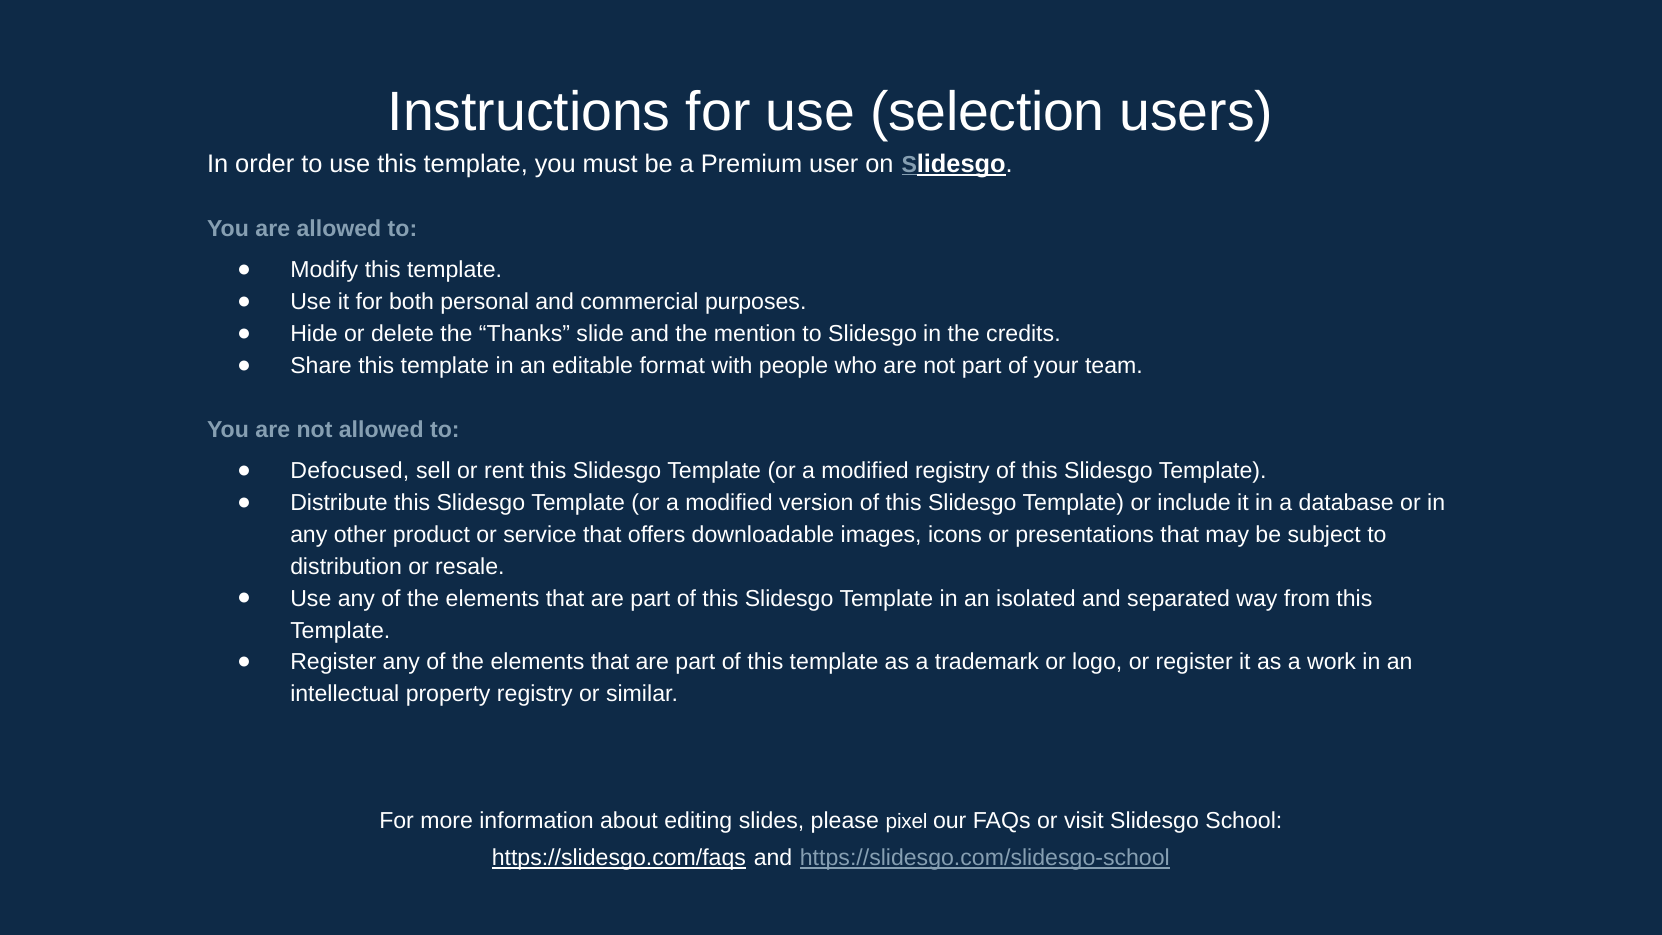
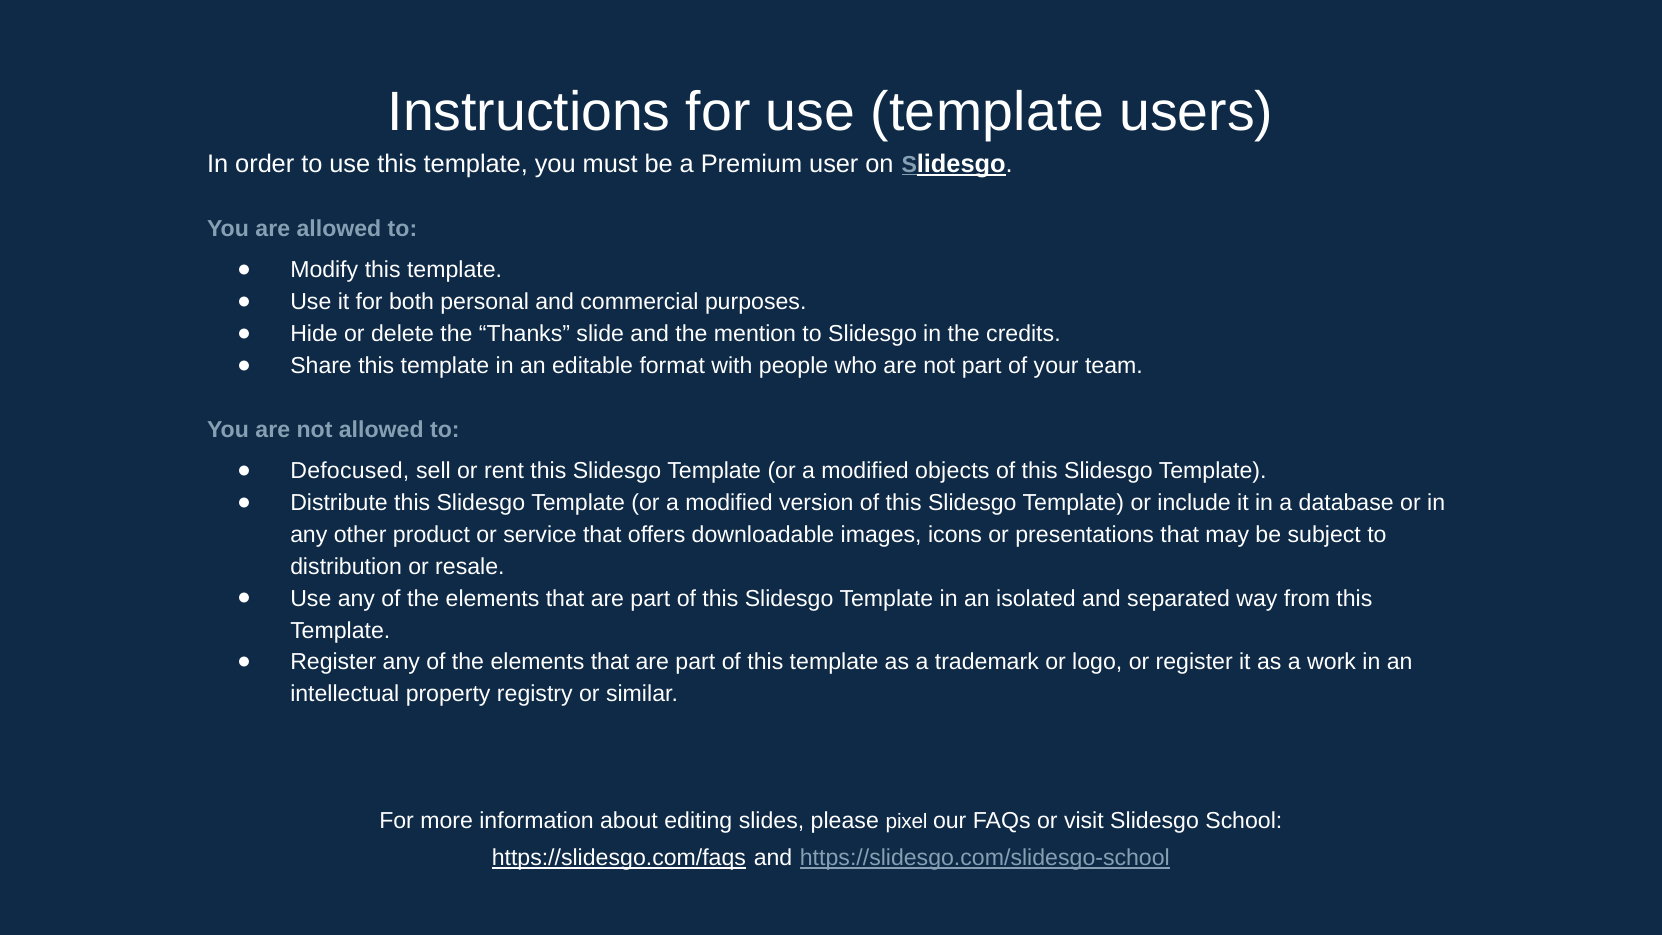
use selection: selection -> template
modified registry: registry -> objects
